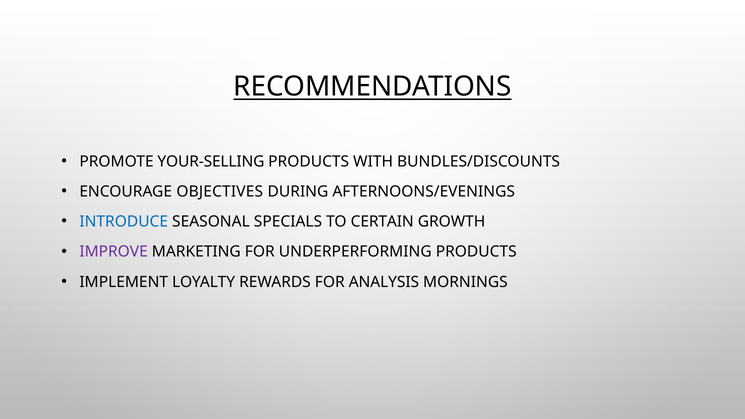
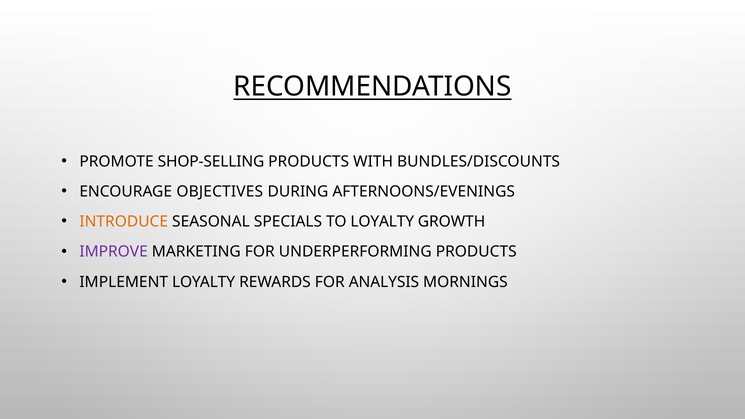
YOUR-SELLING: YOUR-SELLING -> SHOP-SELLING
INTRODUCE colour: blue -> orange
TO CERTAIN: CERTAIN -> LOYALTY
